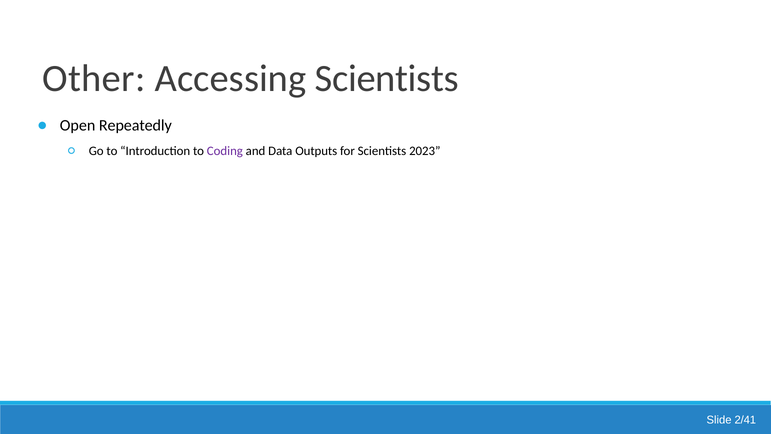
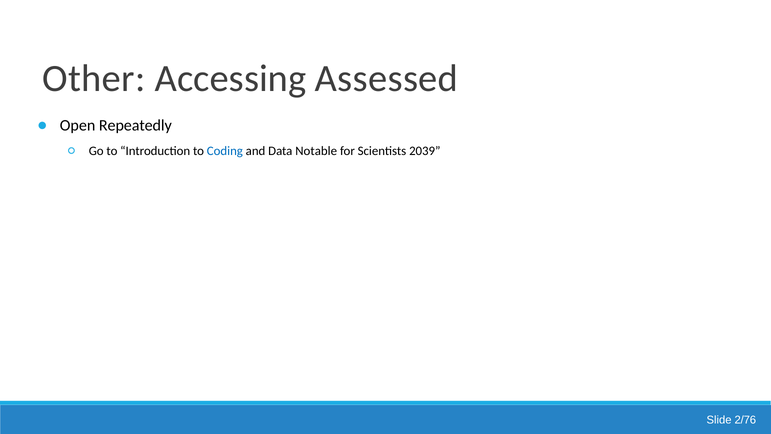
Accessing Scientists: Scientists -> Assessed
Coding colour: purple -> blue
Outputs: Outputs -> Notable
2023: 2023 -> 2039
2/41: 2/41 -> 2/76
